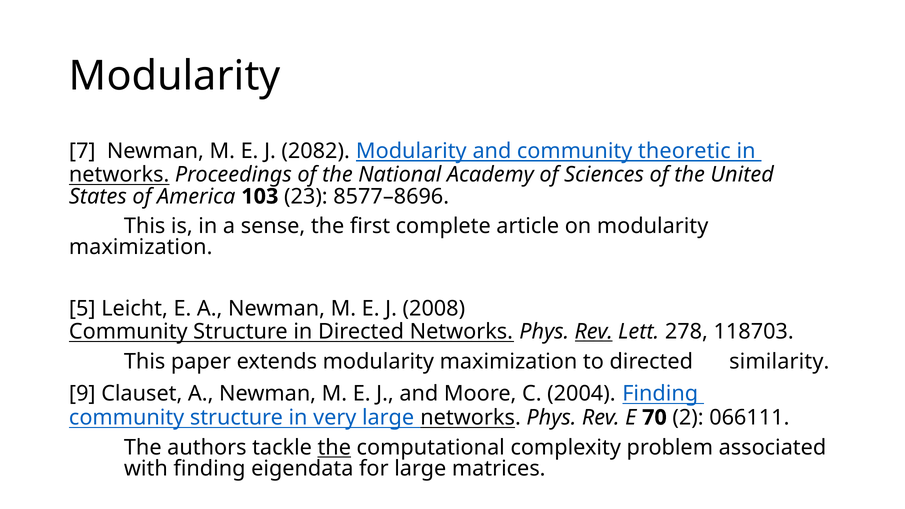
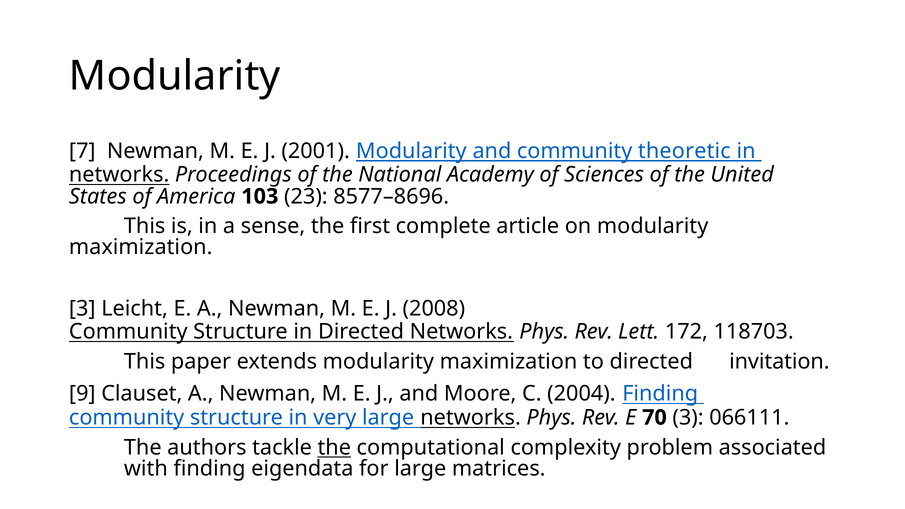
2082: 2082 -> 2001
5 at (82, 308): 5 -> 3
Rev at (594, 332) underline: present -> none
278: 278 -> 172
similarity: similarity -> invitation
70 2: 2 -> 3
